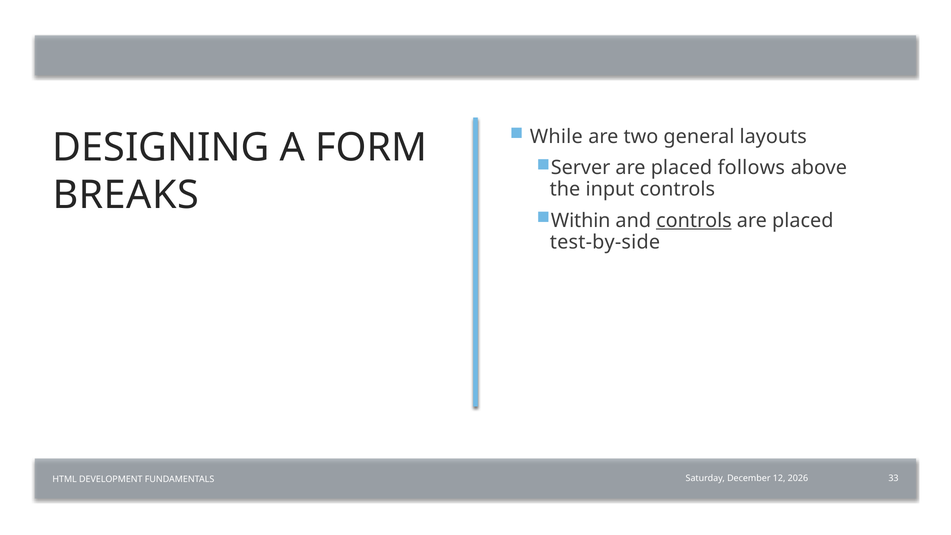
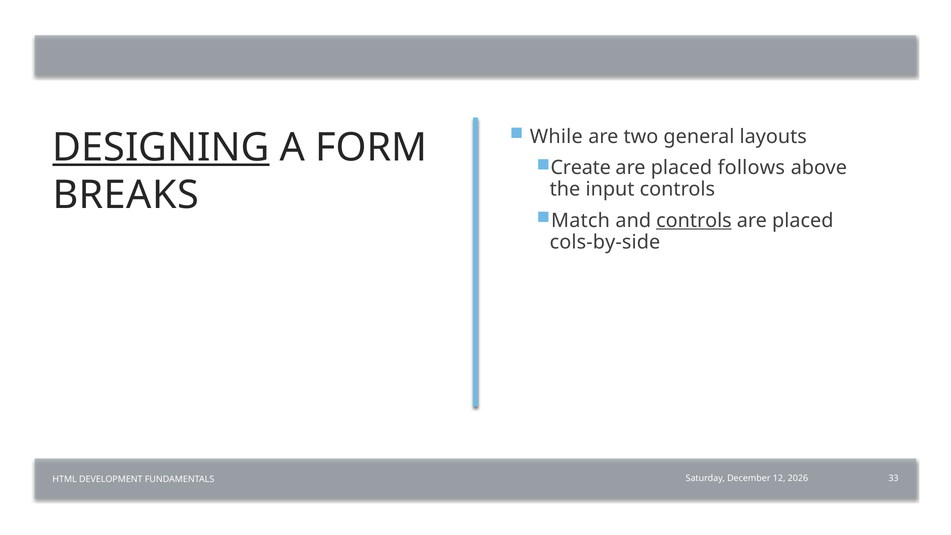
DESIGNING underline: none -> present
Server: Server -> Create
Within: Within -> Match
test-by-side: test-by-side -> cols-by-side
